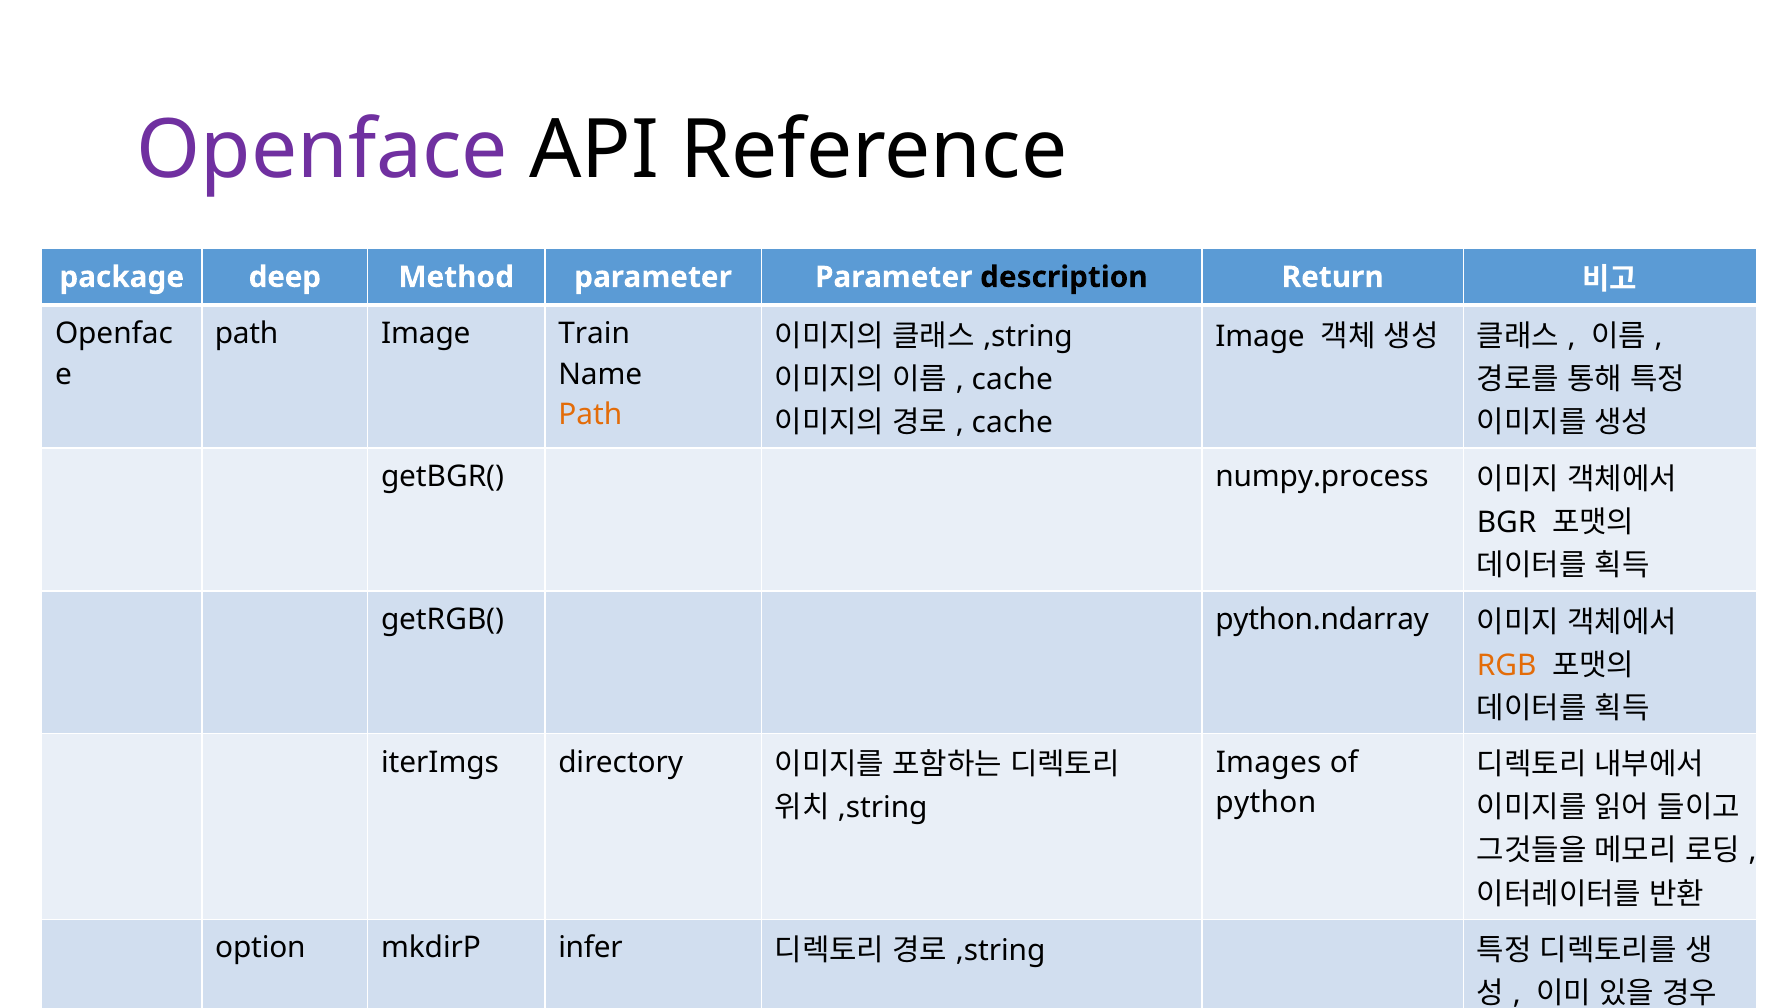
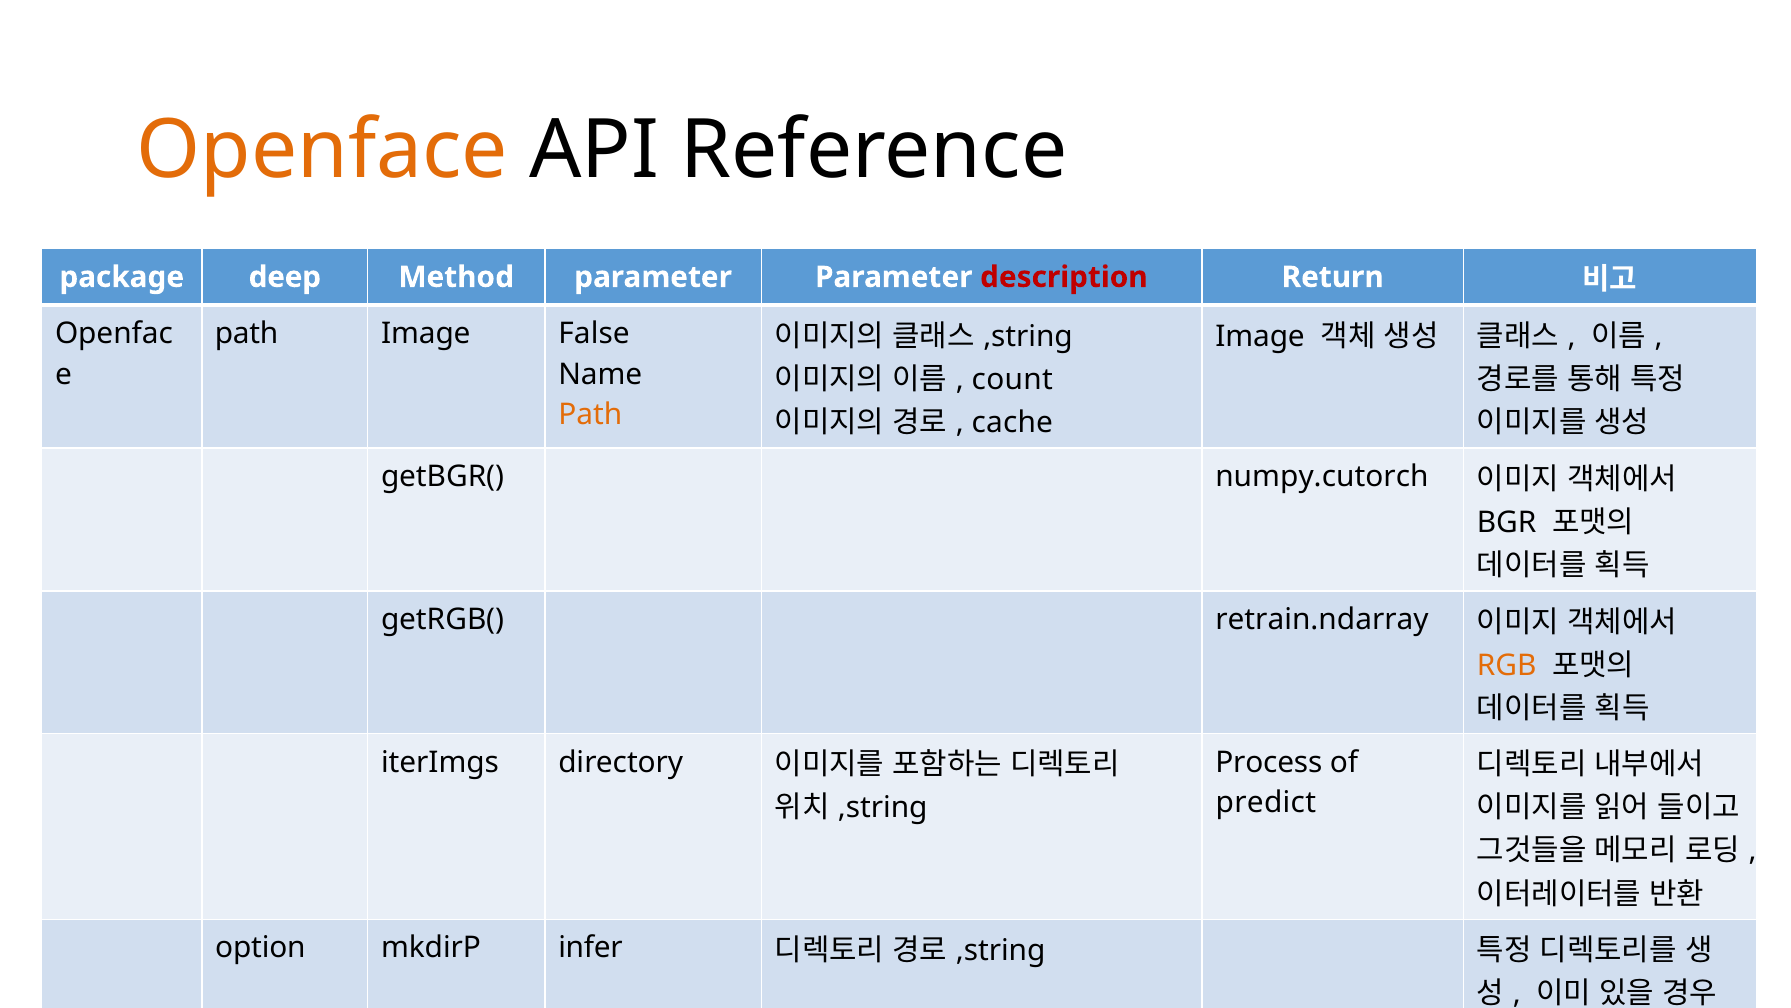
Openface colour: purple -> orange
description colour: black -> red
Train: Train -> False
cache at (1012, 379): cache -> count
numpy.process: numpy.process -> numpy.cutorch
python.ndarray: python.ndarray -> retrain.ndarray
Images: Images -> Process
python: python -> predict
